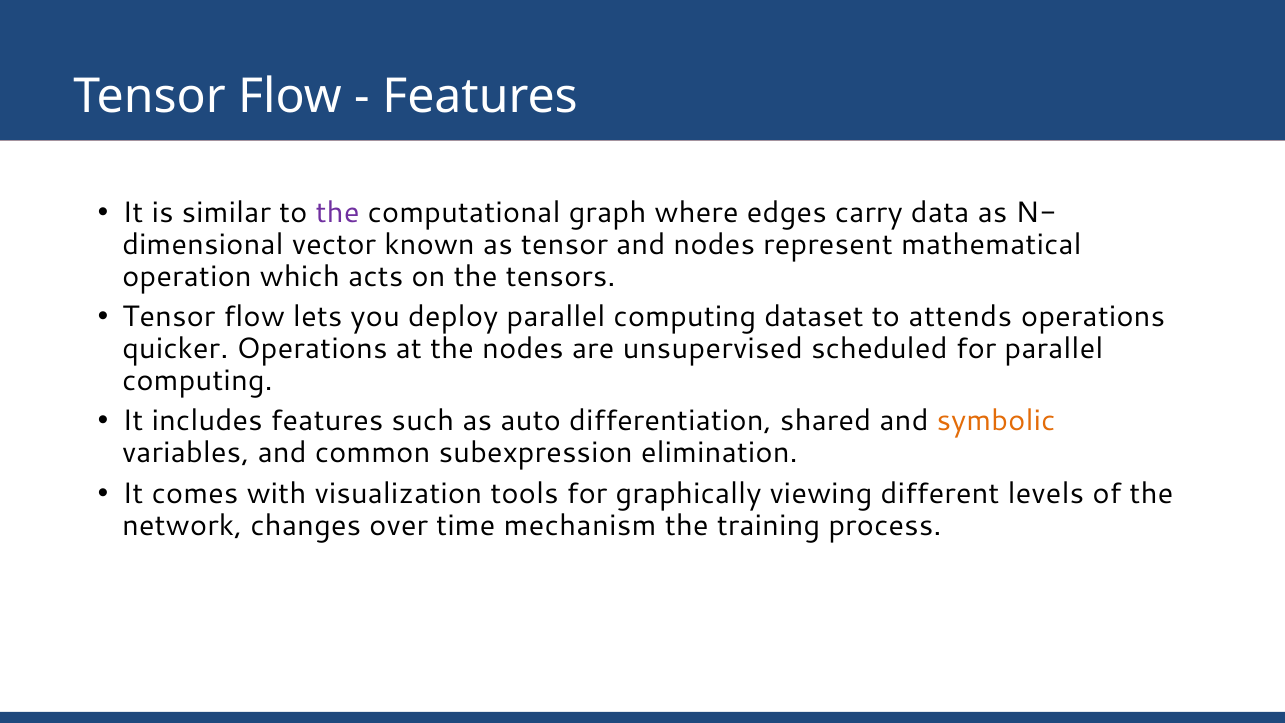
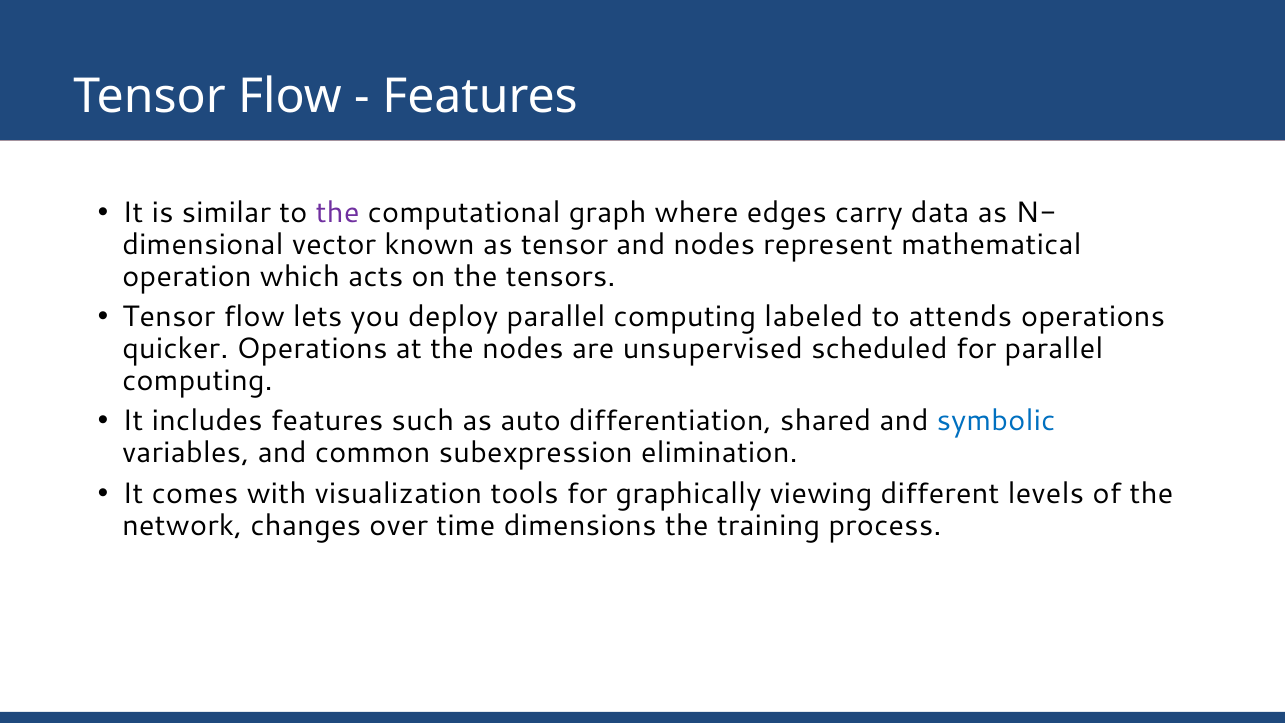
dataset: dataset -> labeled
symbolic colour: orange -> blue
mechanism: mechanism -> dimensions
